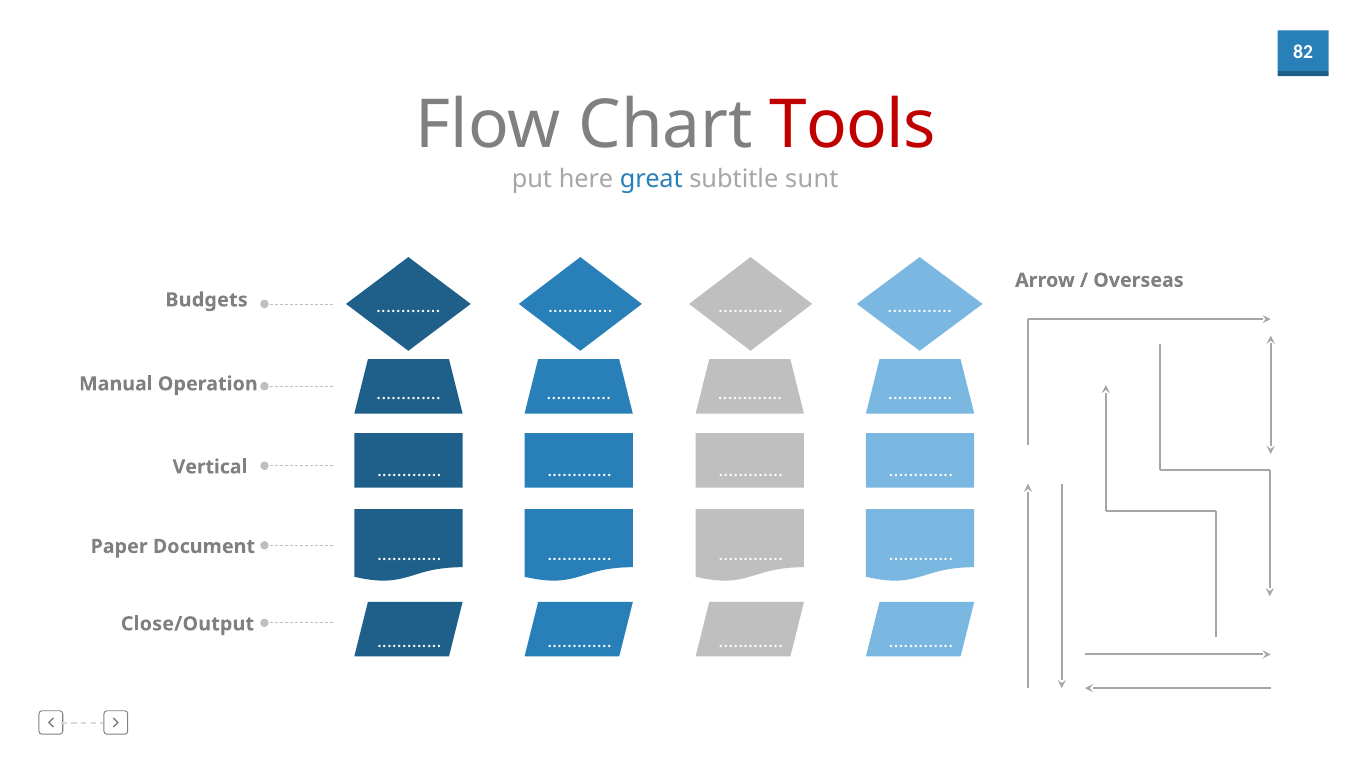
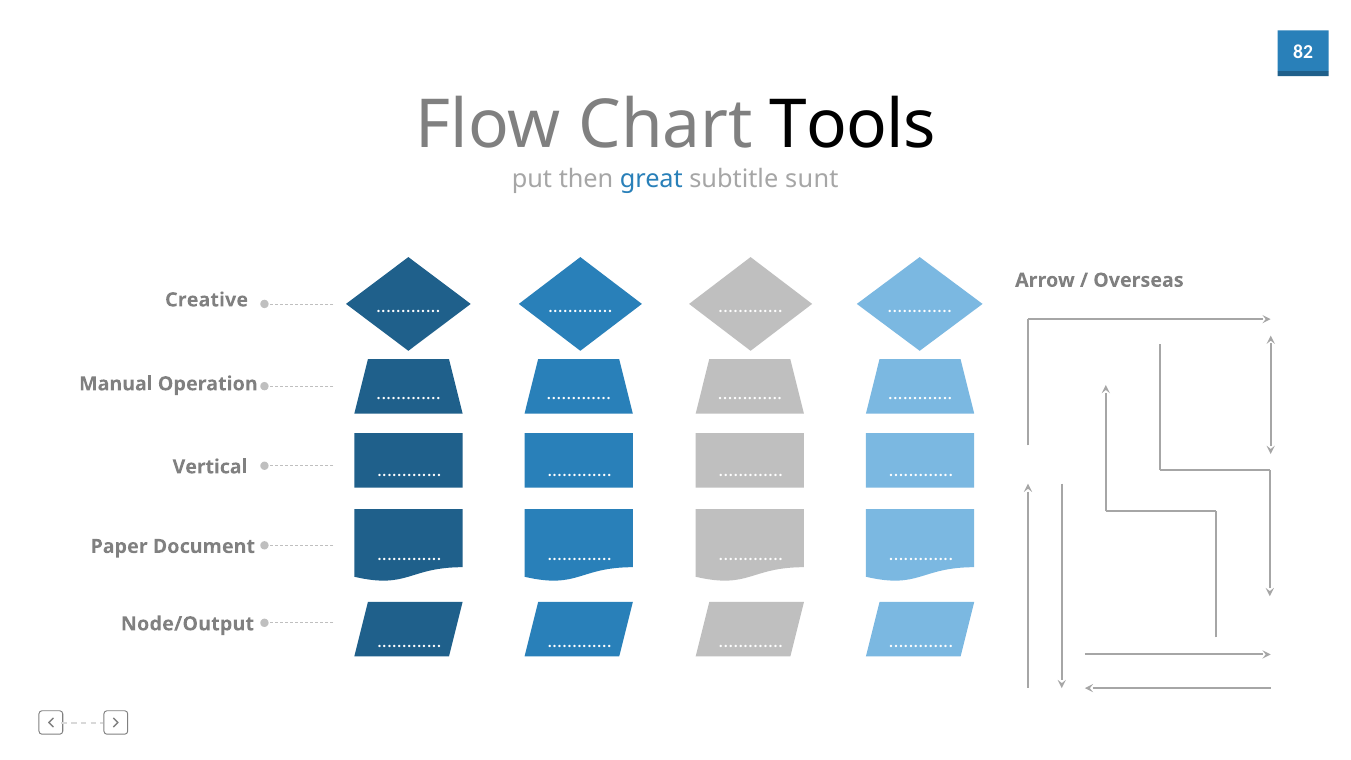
Tools colour: red -> black
here: here -> then
Budgets: Budgets -> Creative
Close/Output: Close/Output -> Node/Output
